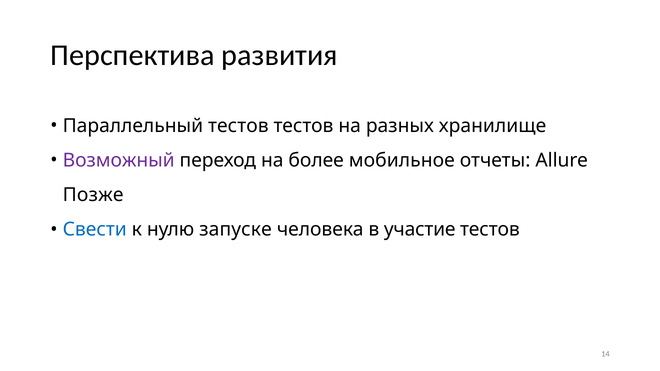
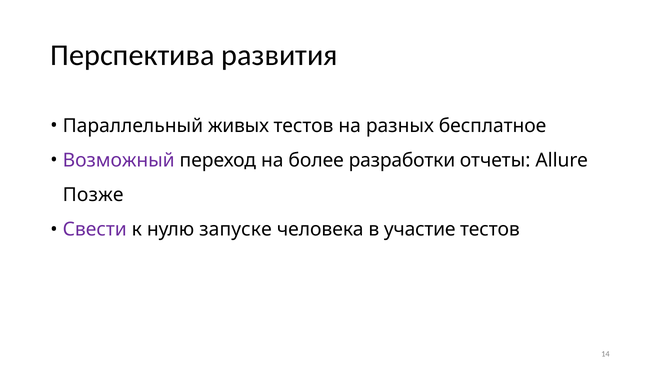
Параллельный тестов: тестов -> живых
хранилище: хранилище -> бесплатное
мобильное: мобильное -> разработки
Свести colour: blue -> purple
